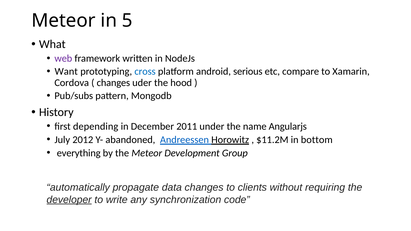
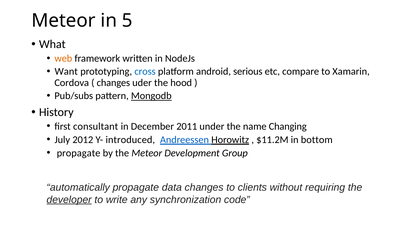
web colour: purple -> orange
Mongodb underline: none -> present
depending: depending -> consultant
Angularjs: Angularjs -> Changing
abandoned: abandoned -> introduced
everything at (79, 153): everything -> propagate
